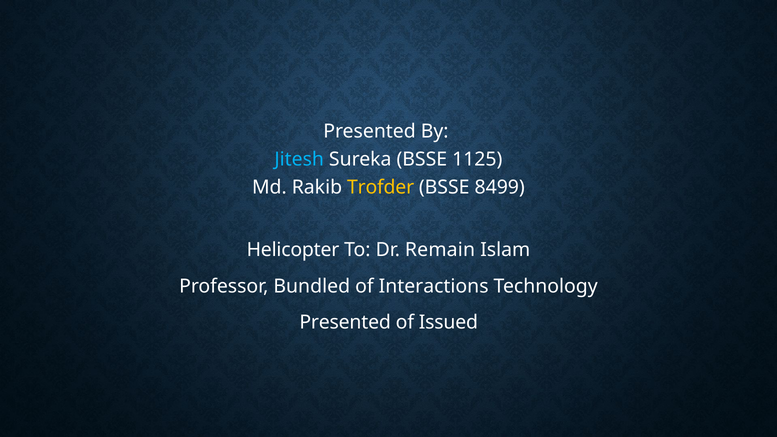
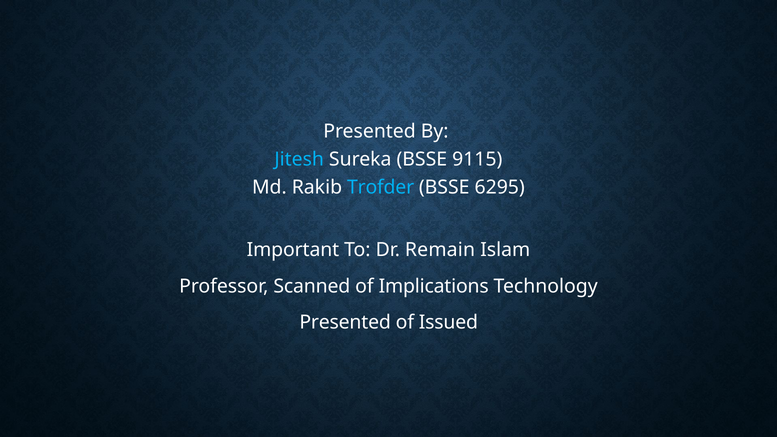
1125: 1125 -> 9115
Trofder colour: yellow -> light blue
8499: 8499 -> 6295
Helicopter: Helicopter -> Important
Bundled: Bundled -> Scanned
Interactions: Interactions -> Implications
